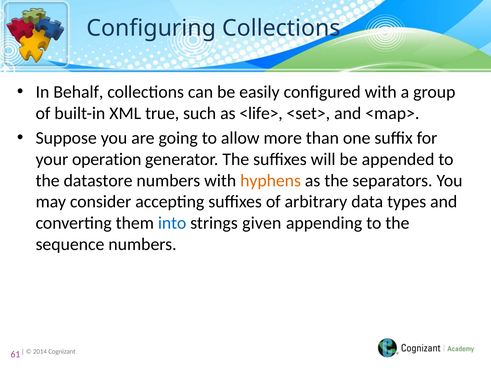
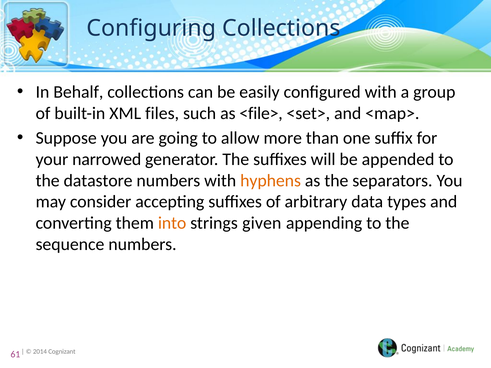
true: true -> files
<life>: <life> -> <file>
operation: operation -> narrowed
into colour: blue -> orange
